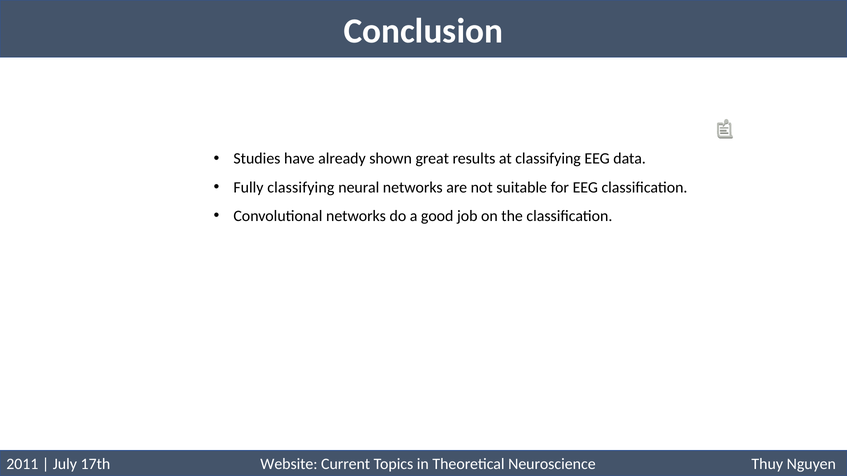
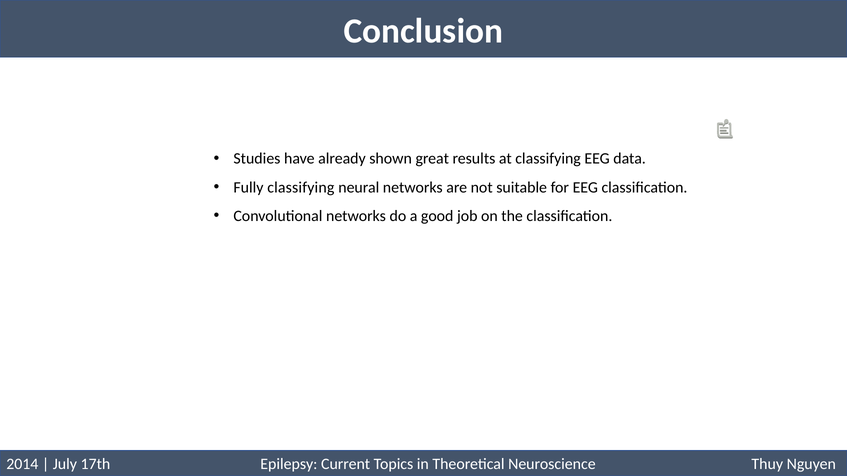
2011: 2011 -> 2014
Website: Website -> Epilepsy
